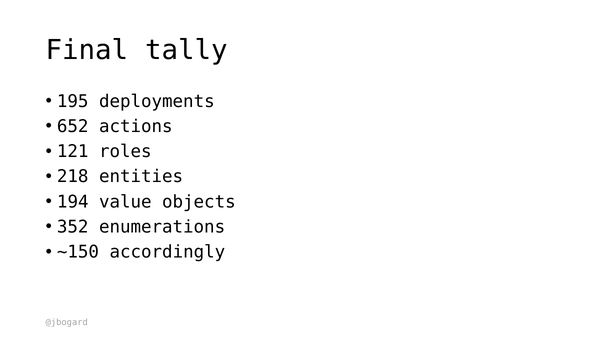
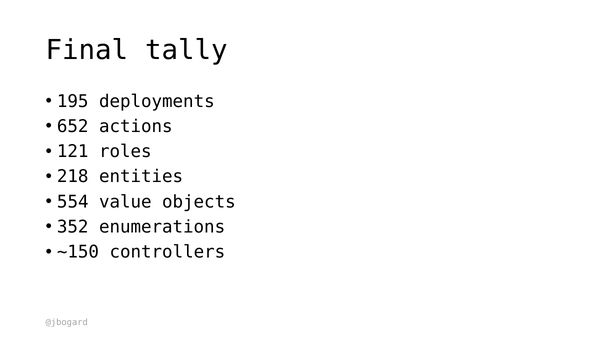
194: 194 -> 554
accordingly: accordingly -> controllers
